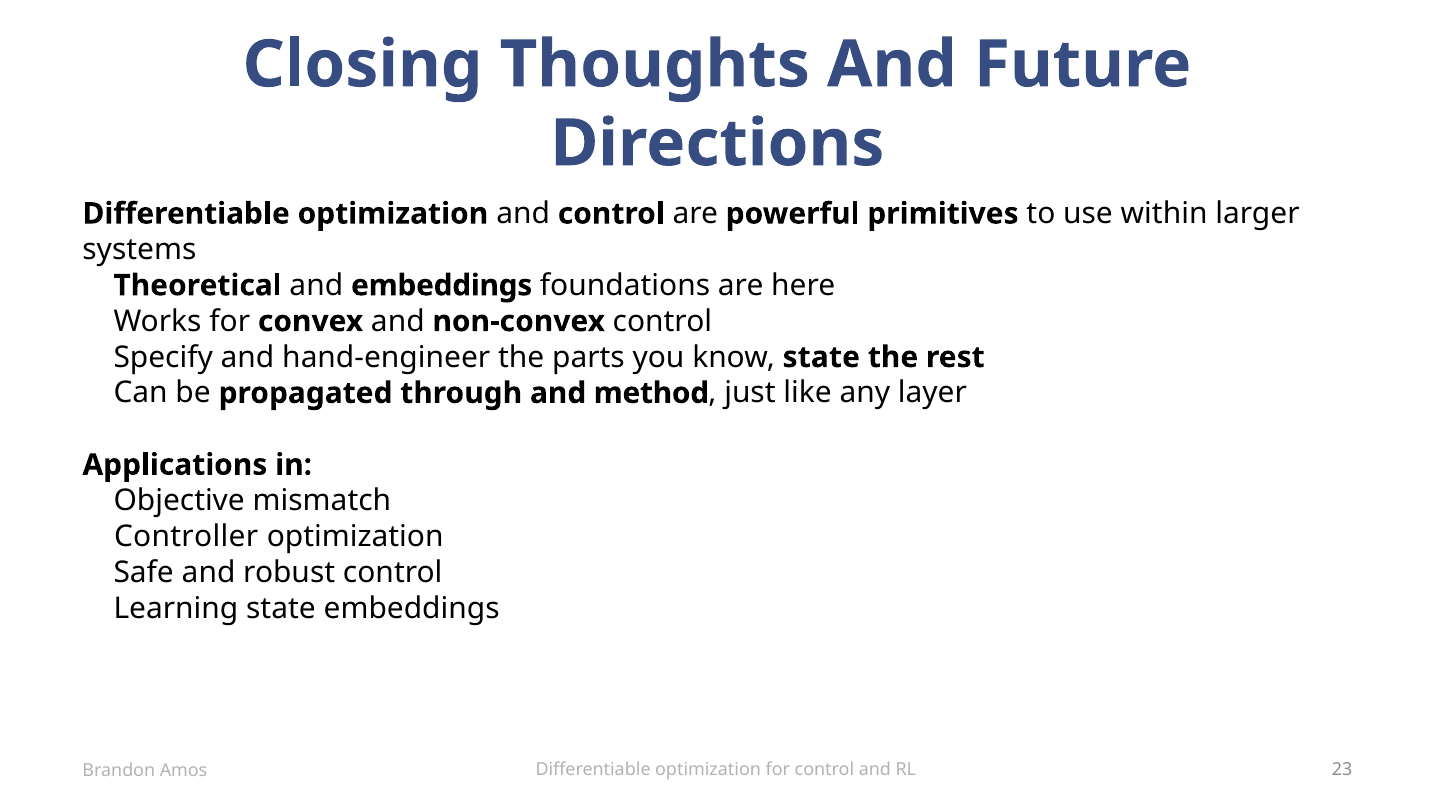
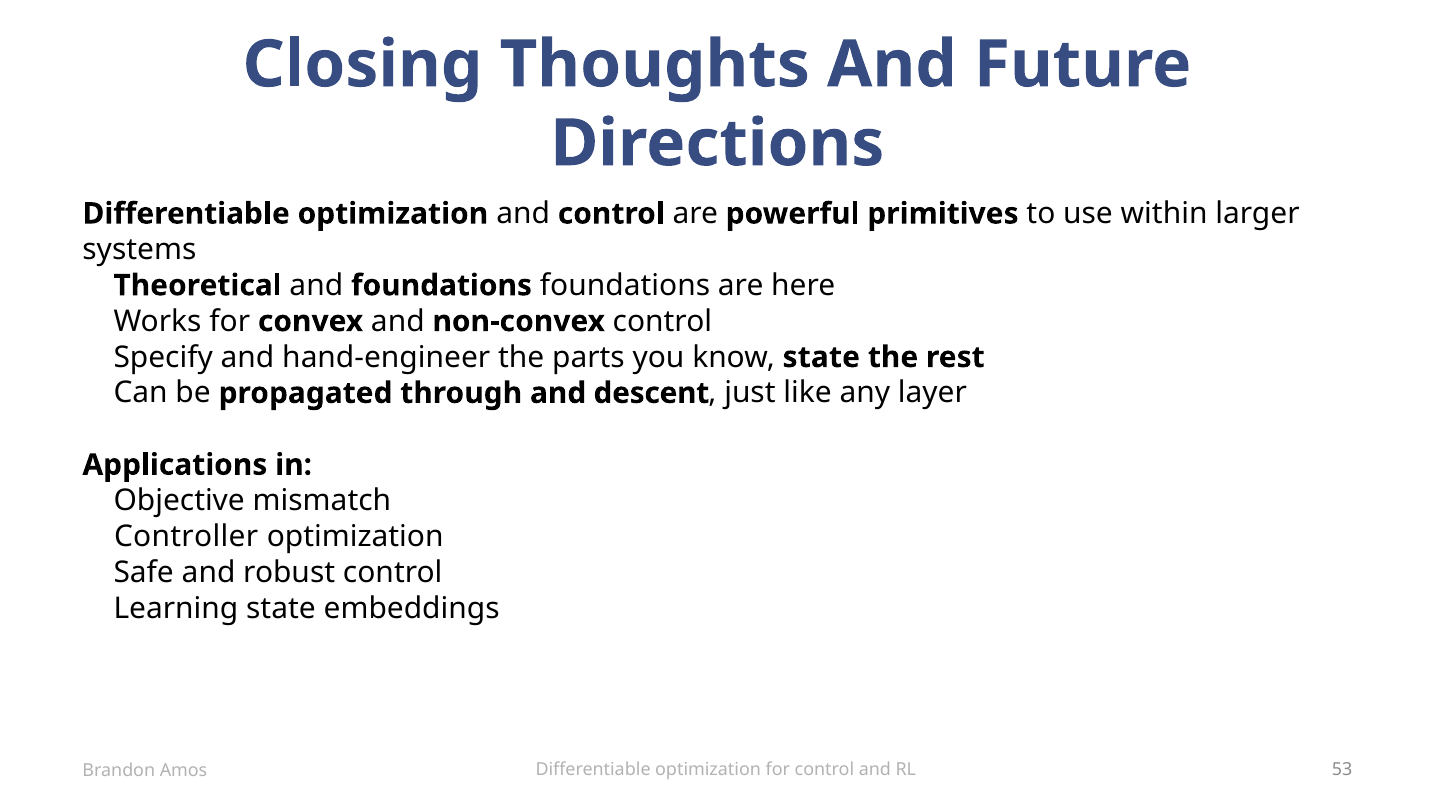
and embeddings: embeddings -> foundations
method: method -> descent
23: 23 -> 53
